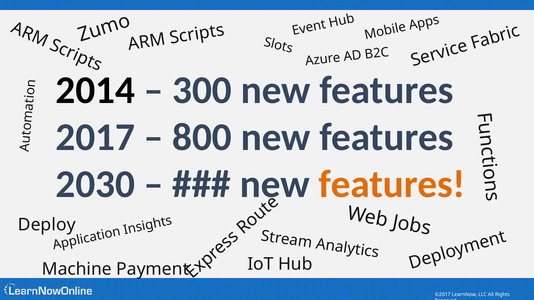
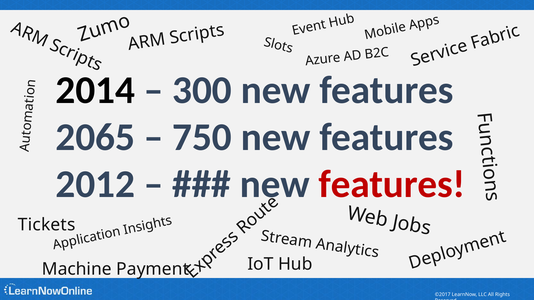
2017: 2017 -> 2065
800: 800 -> 750
2030: 2030 -> 2012
features at (392, 185) colour: orange -> red
Deploy: Deploy -> Tickets
